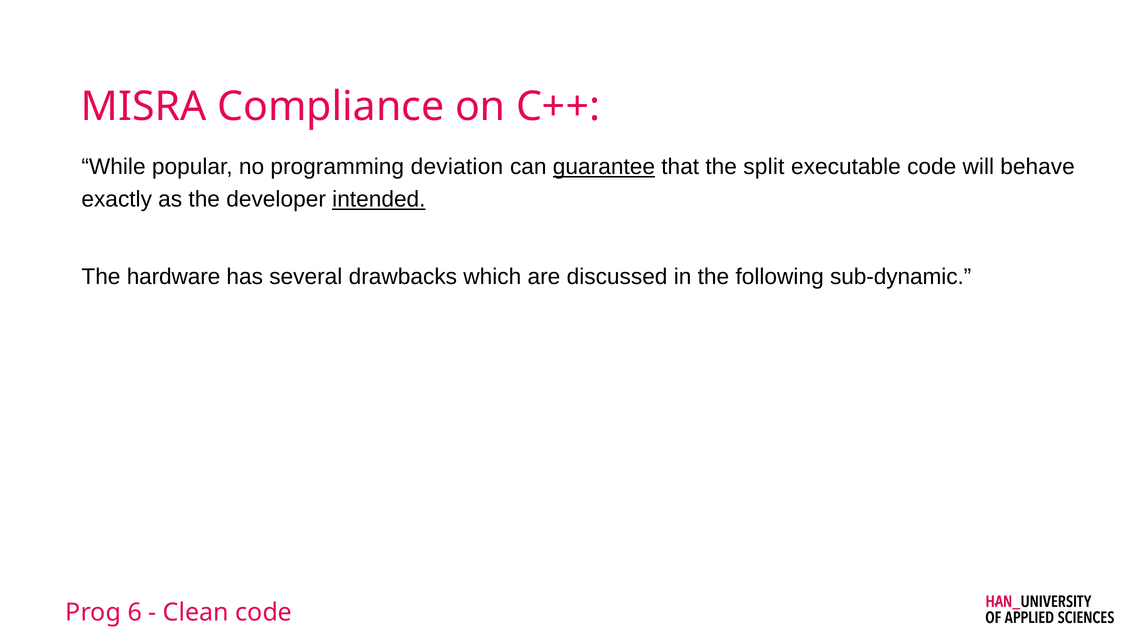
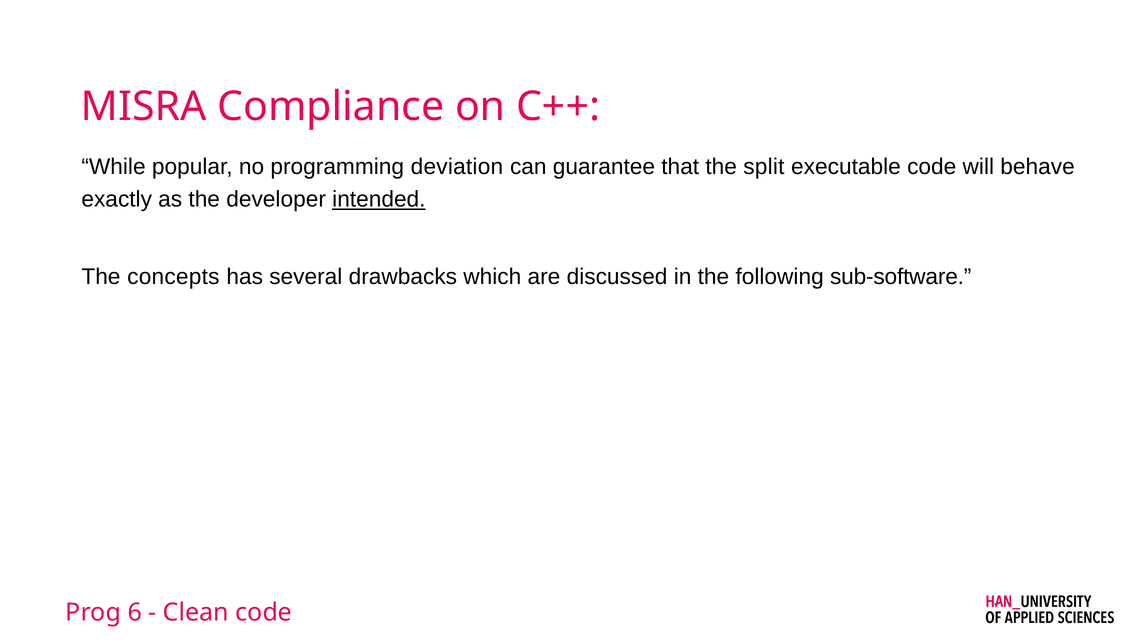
guarantee underline: present -> none
hardware: hardware -> concepts
sub-dynamic: sub-dynamic -> sub-software
